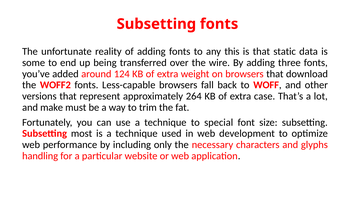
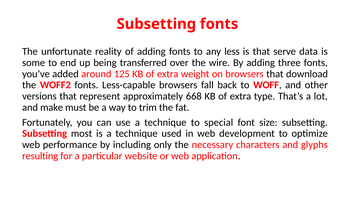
this: this -> less
static: static -> serve
124: 124 -> 125
264: 264 -> 668
case: case -> type
handling: handling -> resulting
